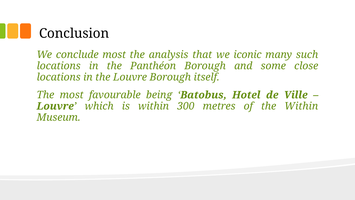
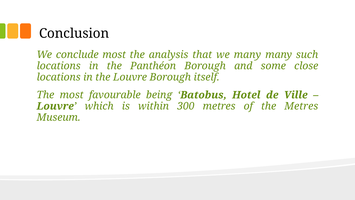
we iconic: iconic -> many
the Within: Within -> Metres
